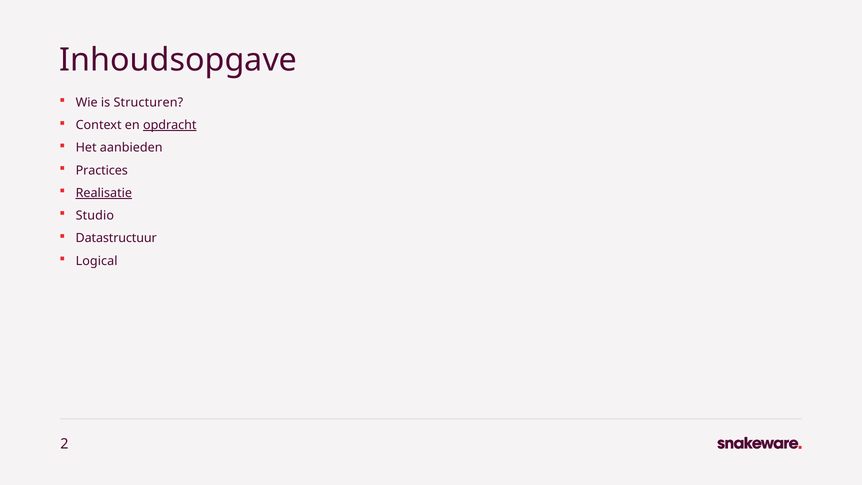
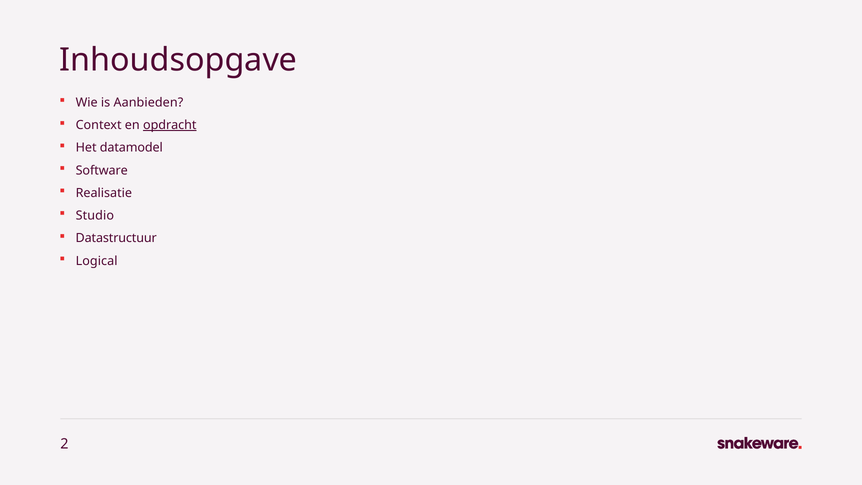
Structuren: Structuren -> Aanbieden
aanbieden: aanbieden -> datamodel
Practices: Practices -> Software
Realisatie underline: present -> none
